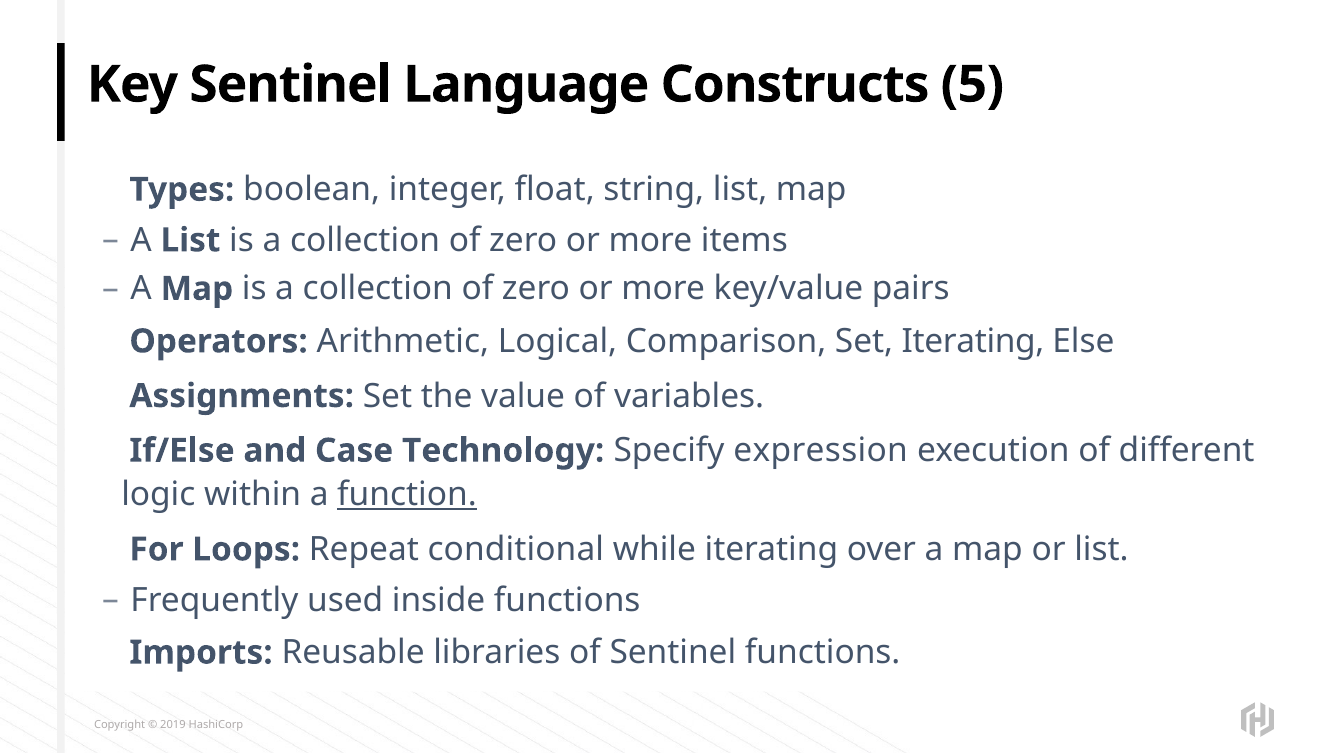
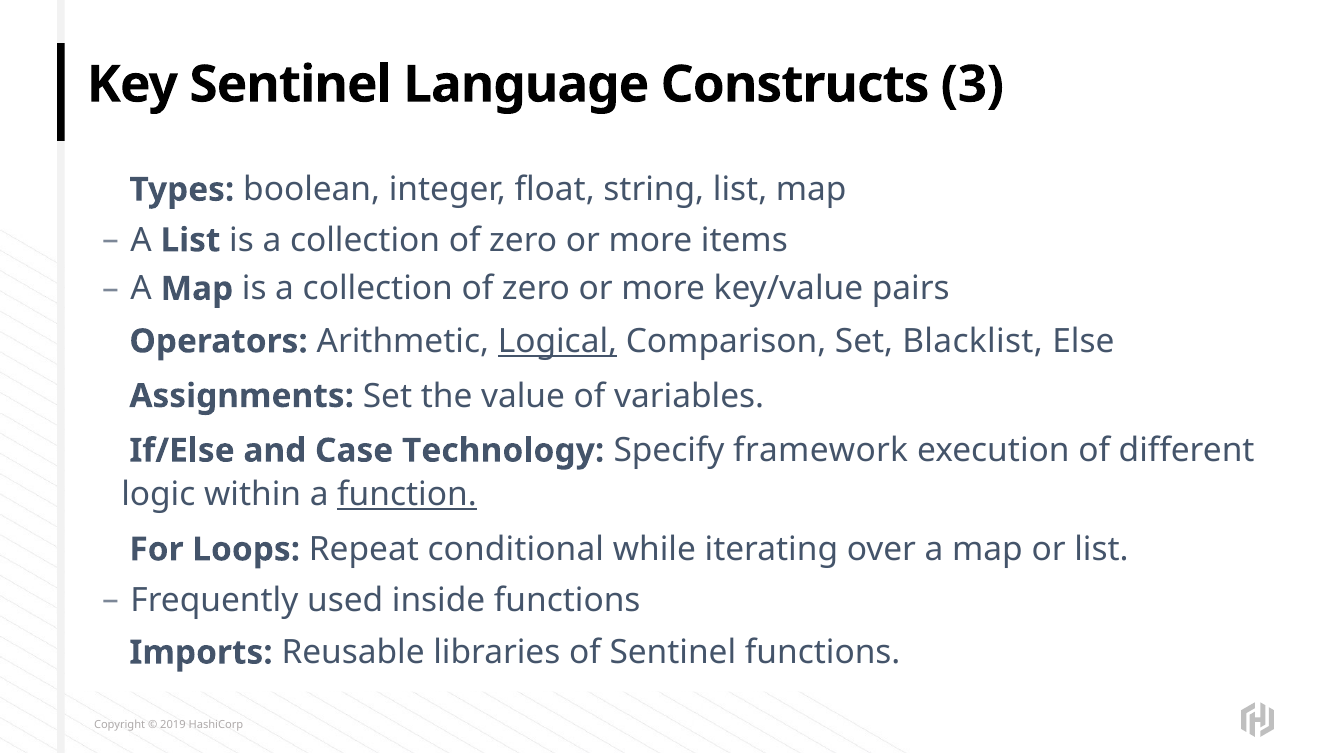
5: 5 -> 3
Logical underline: none -> present
Set Iterating: Iterating -> Blacklist
expression: expression -> framework
